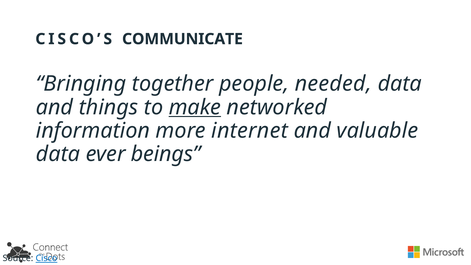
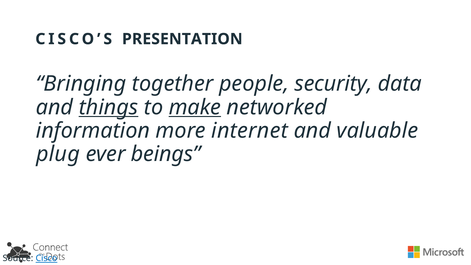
COMMUNICATE: COMMUNICATE -> PRESENTATION
needed: needed -> security
things underline: none -> present
data at (58, 154): data -> plug
